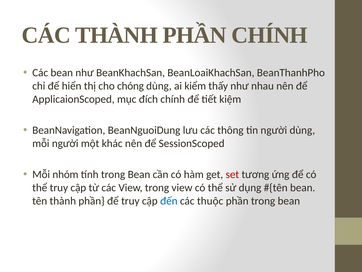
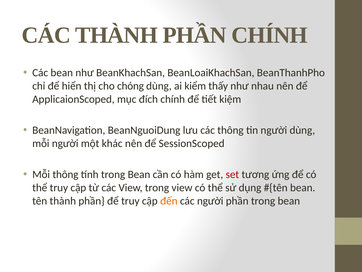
Mỗi nhóm: nhóm -> thông
đến colour: blue -> orange
các thuộc: thuộc -> người
